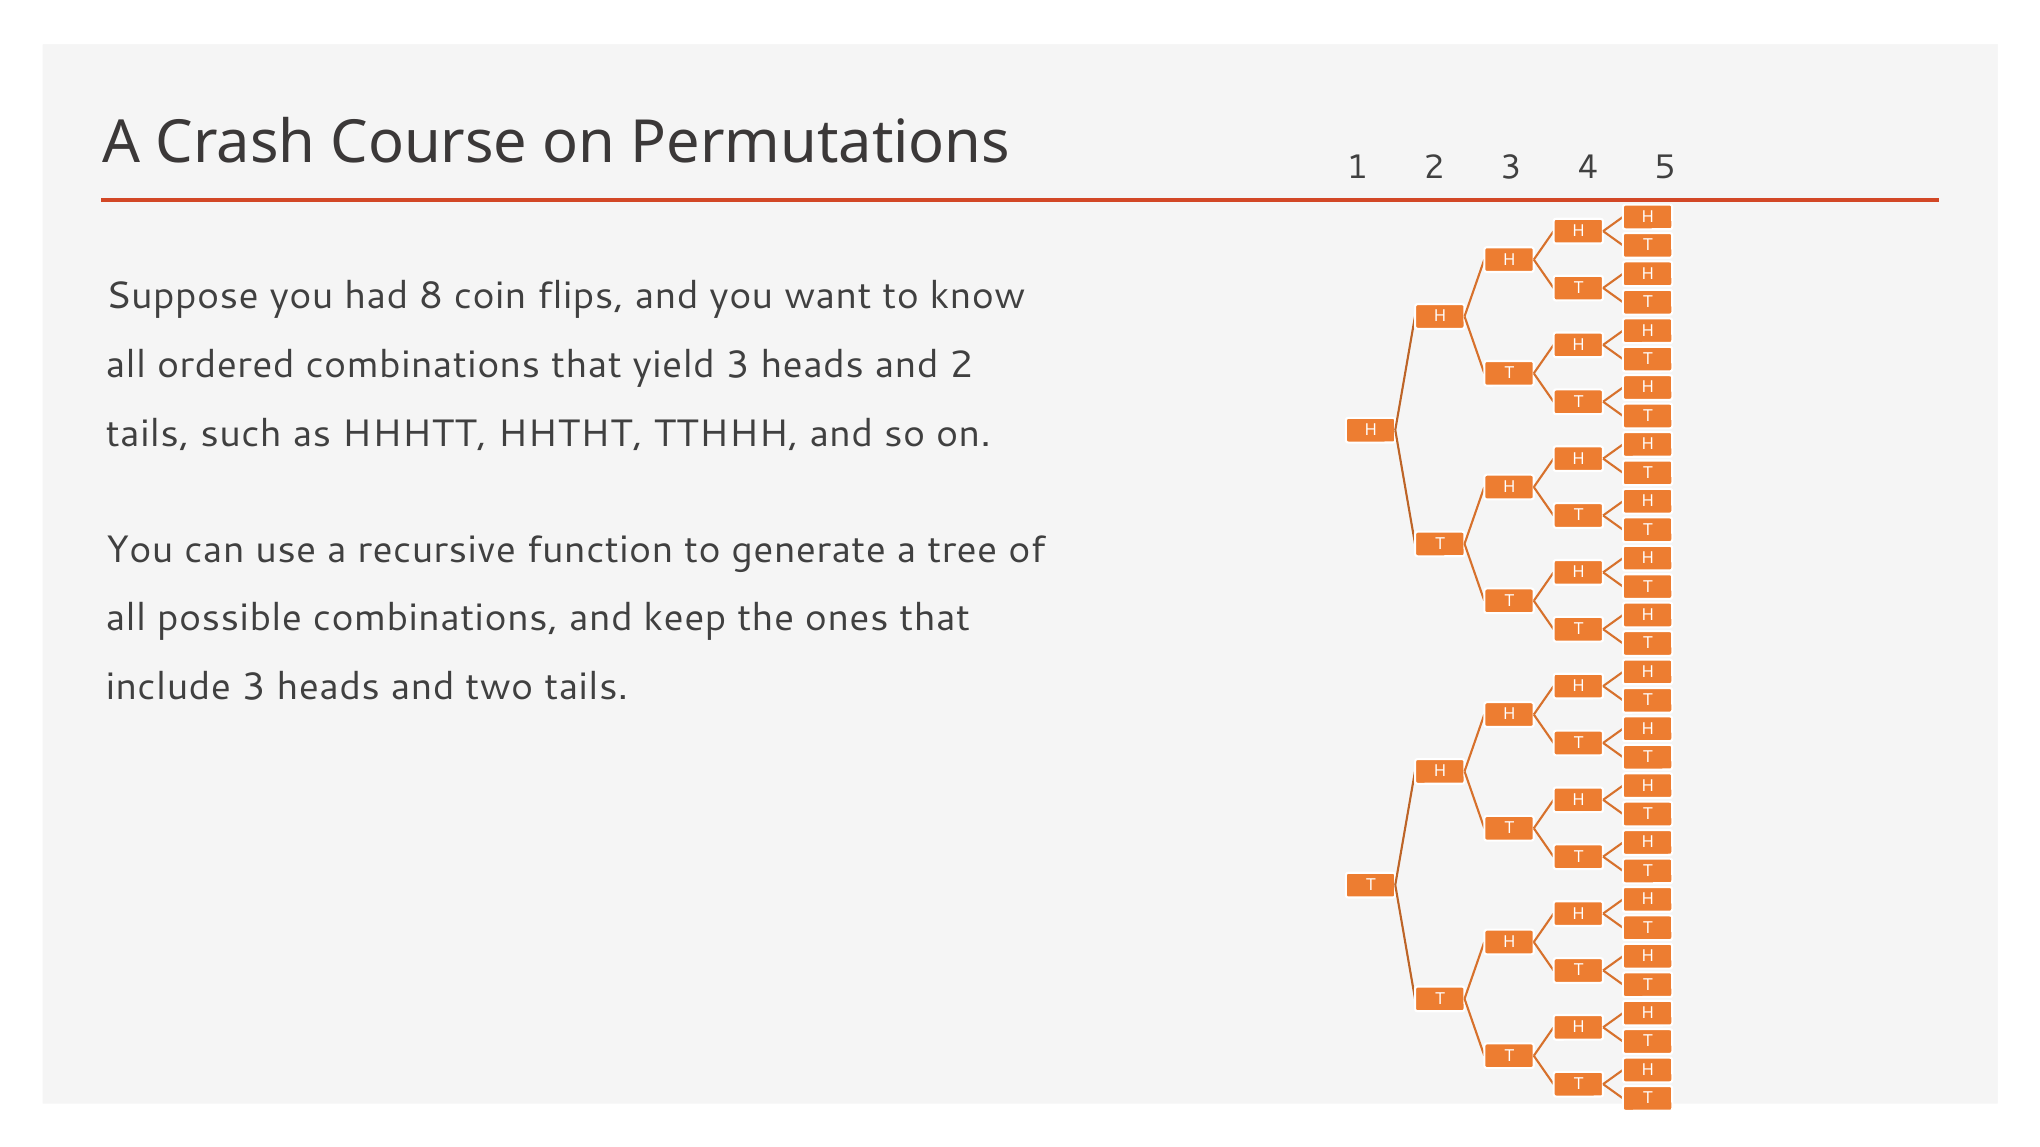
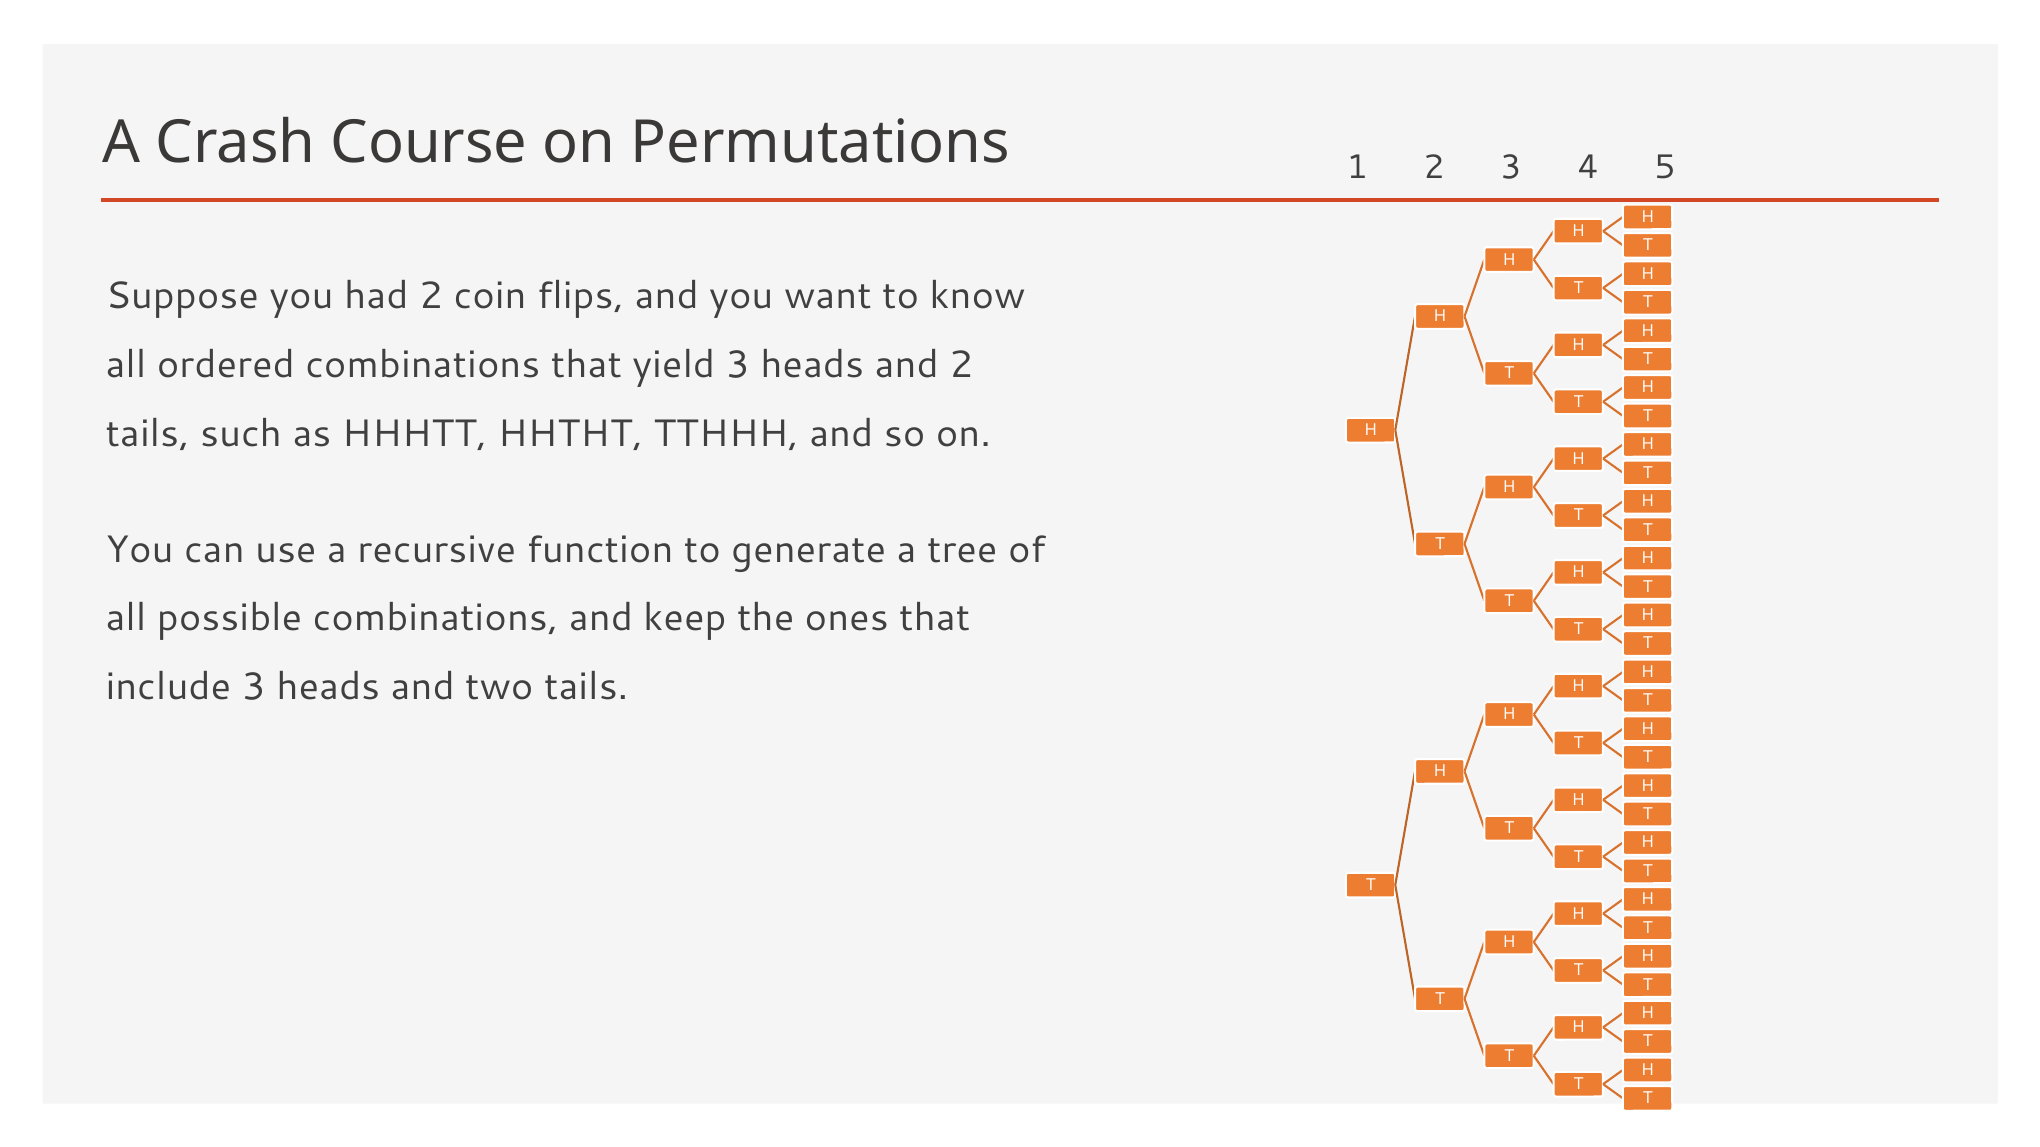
had 8: 8 -> 2
